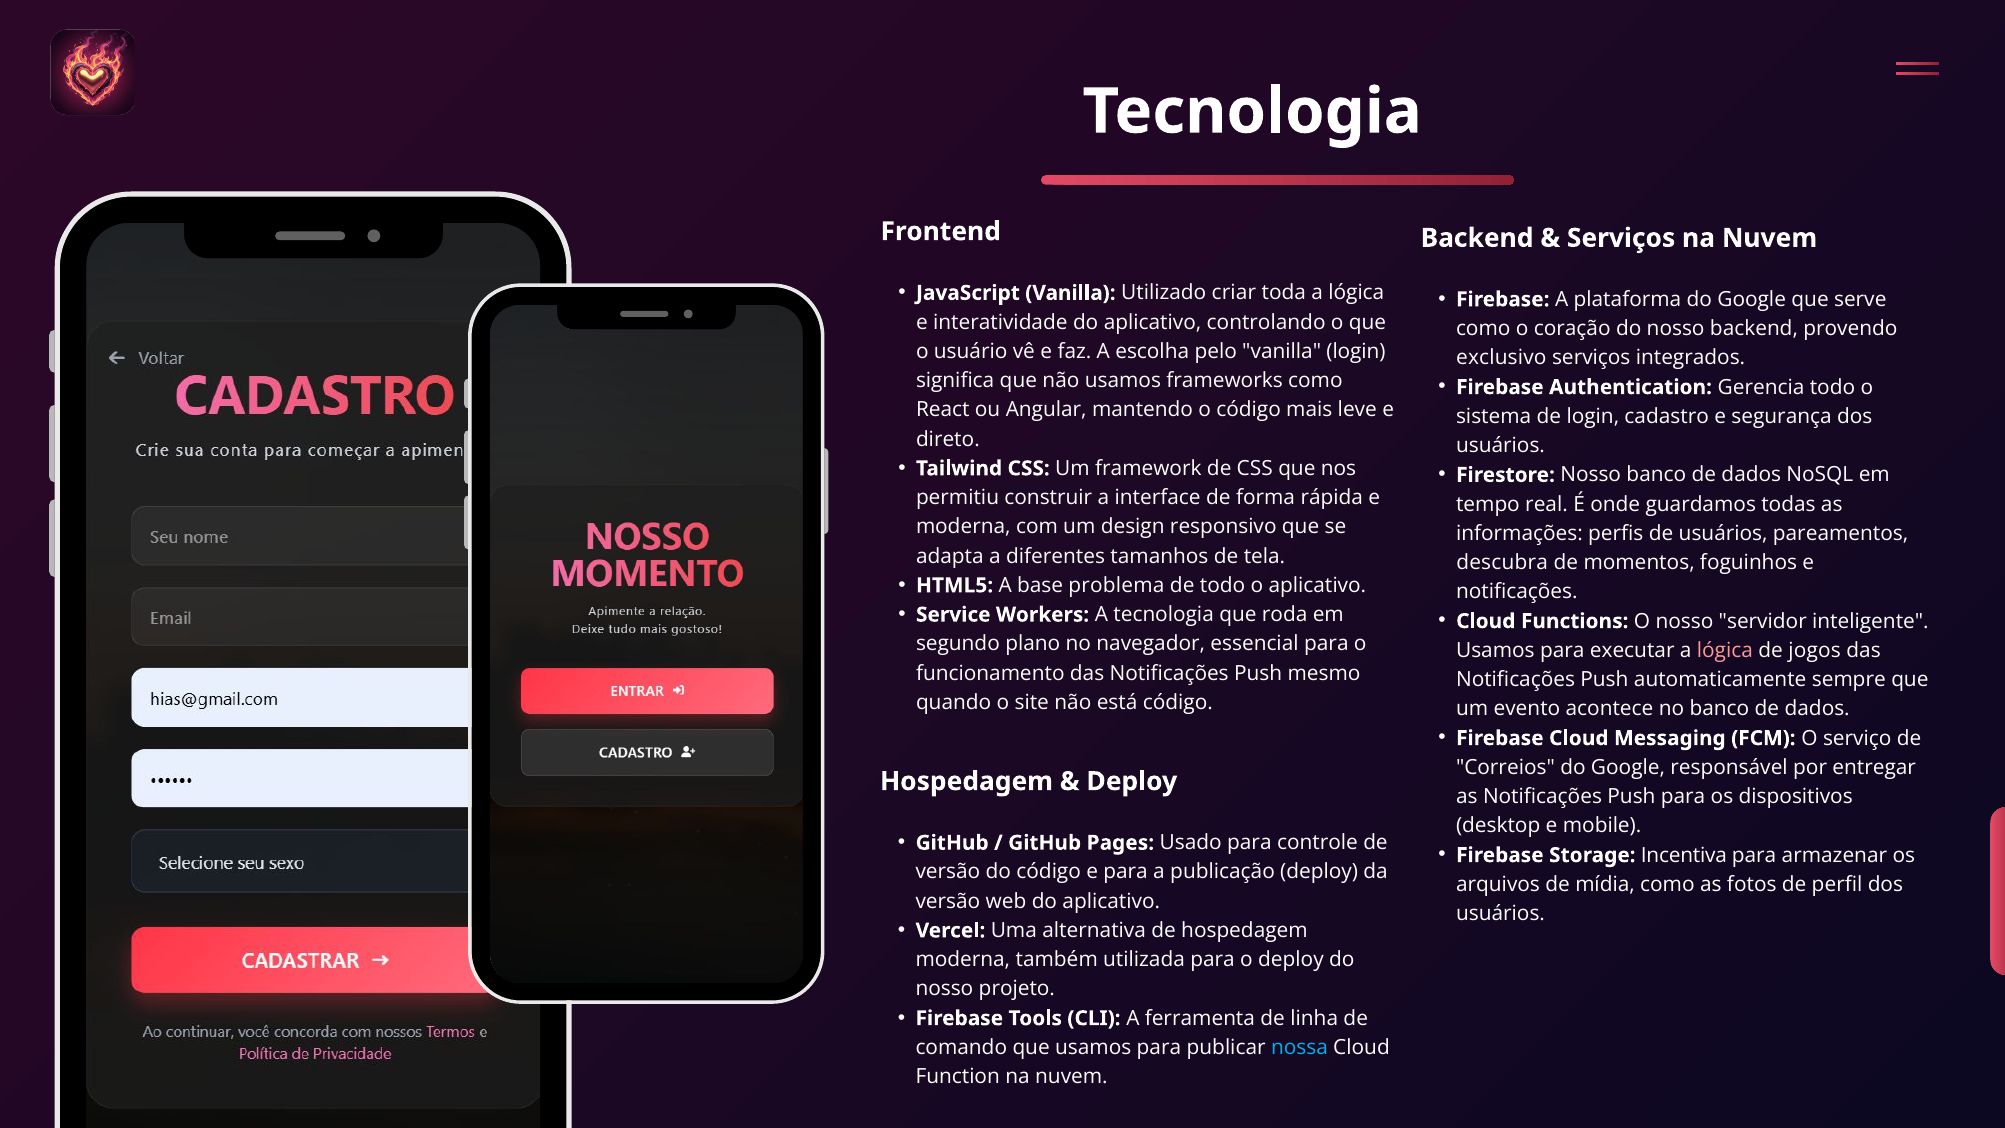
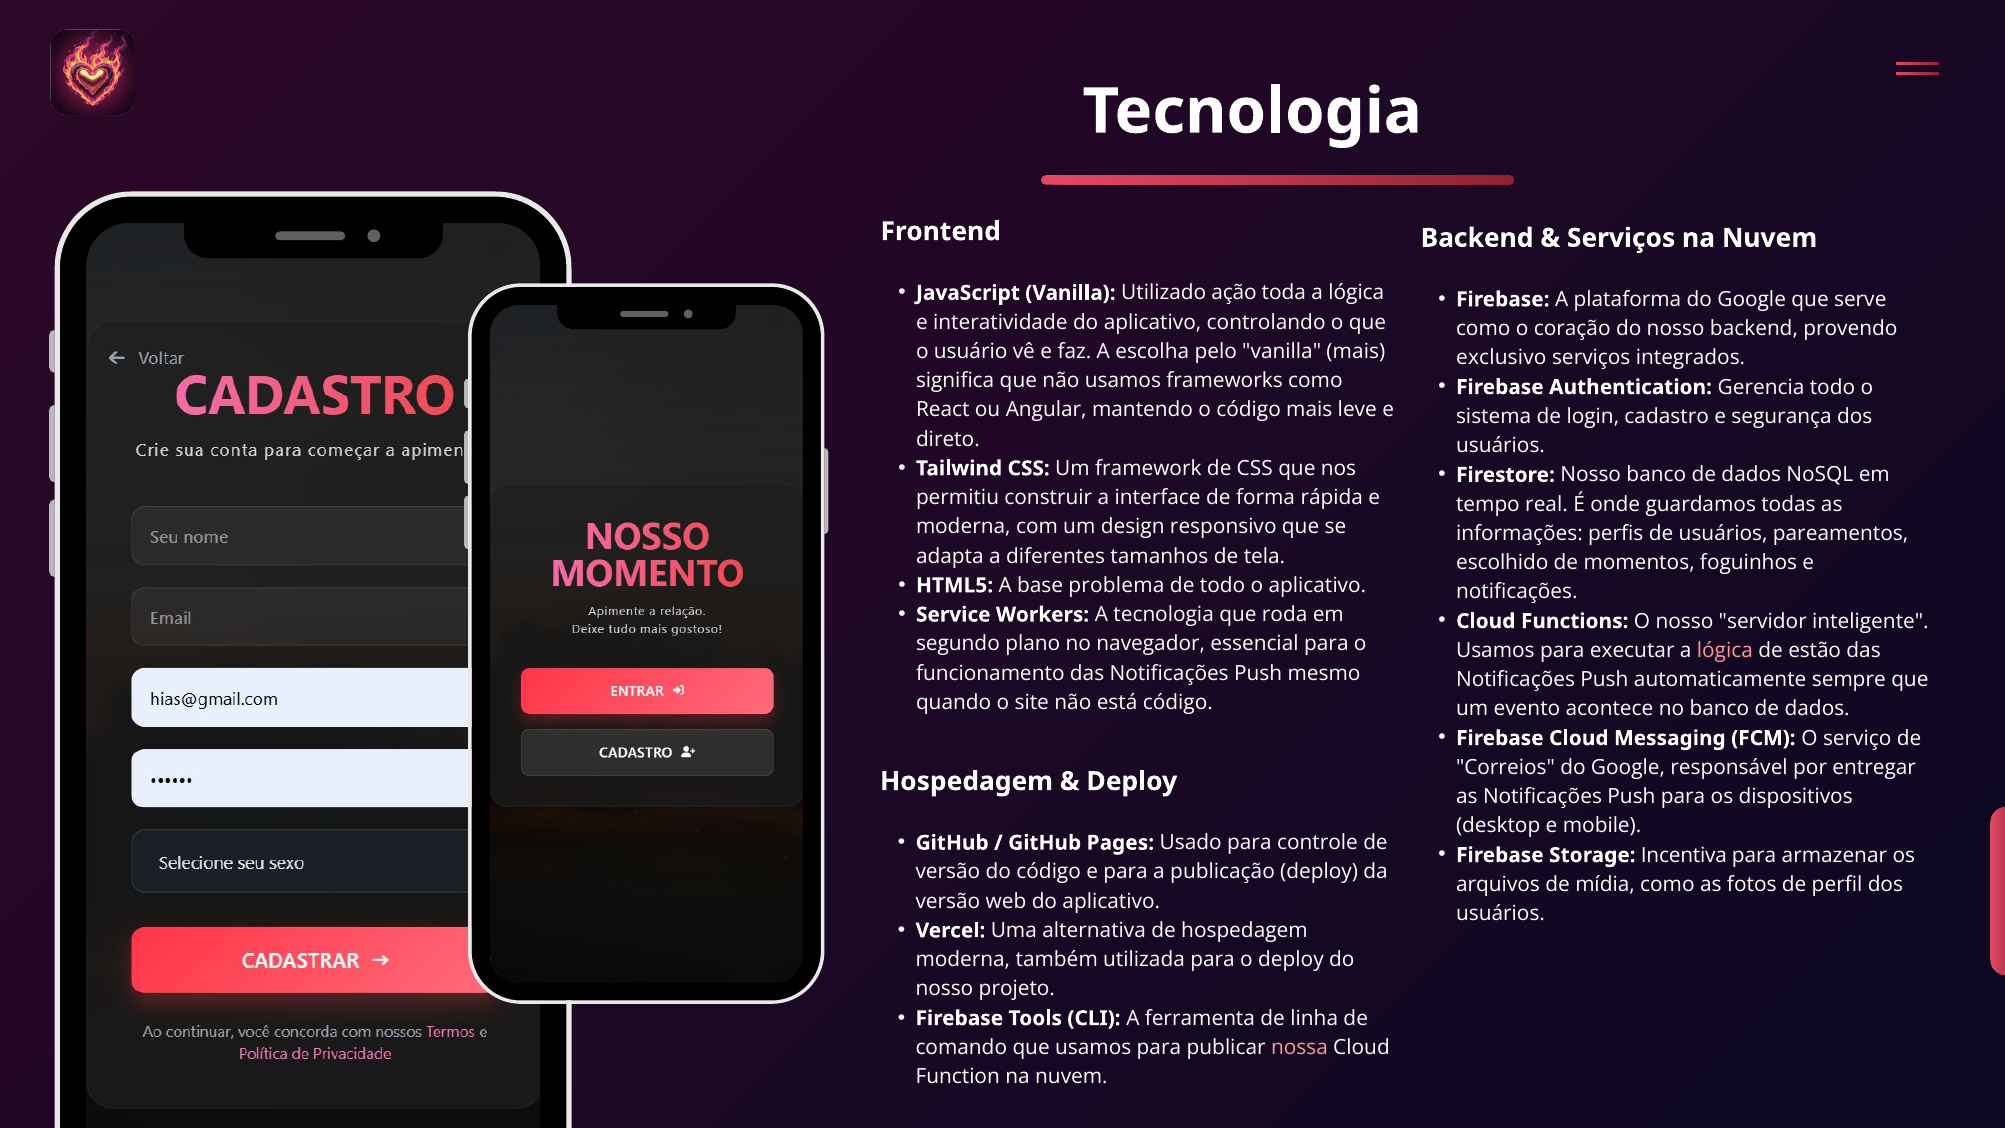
criar: criar -> ação
vanilla login: login -> mais
descubra: descubra -> escolhido
jogos: jogos -> estão
nossa colour: light blue -> pink
